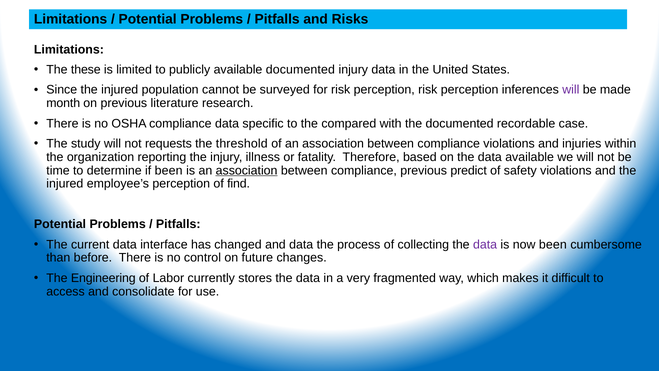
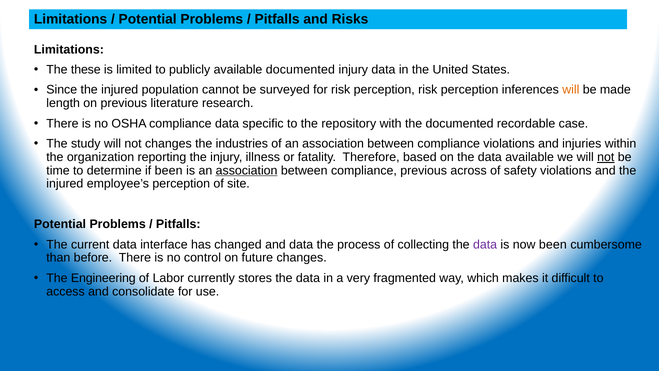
will at (571, 90) colour: purple -> orange
month: month -> length
compared: compared -> repository
not requests: requests -> changes
threshold: threshold -> industries
not at (606, 157) underline: none -> present
predict: predict -> across
find: find -> site
